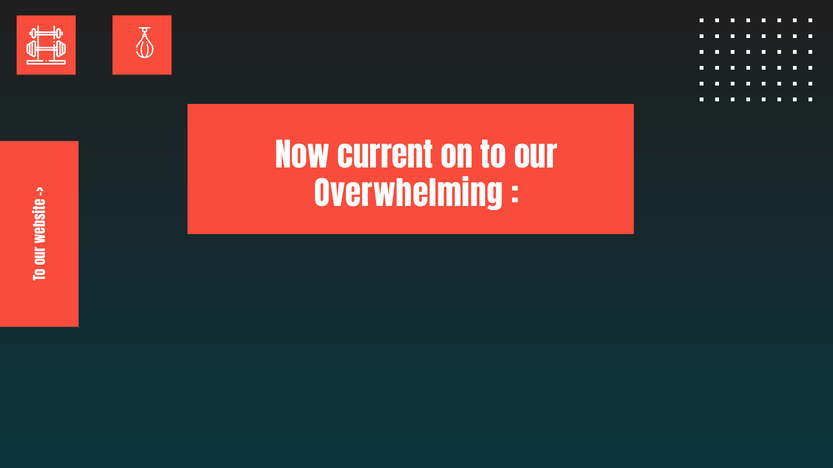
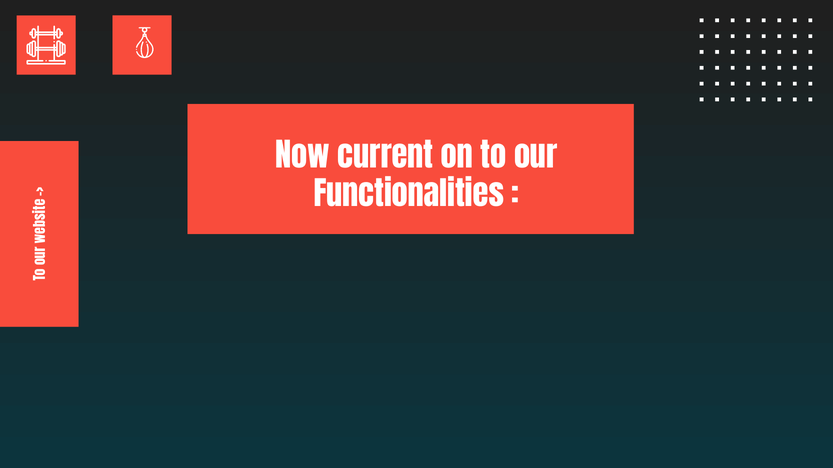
Overwhelming: Overwhelming -> Functionalities
